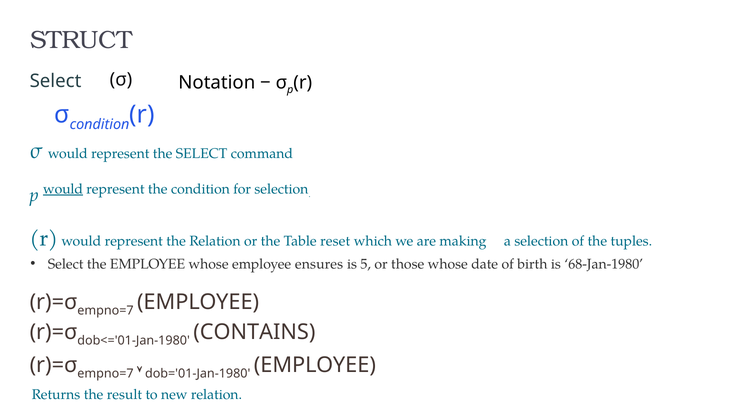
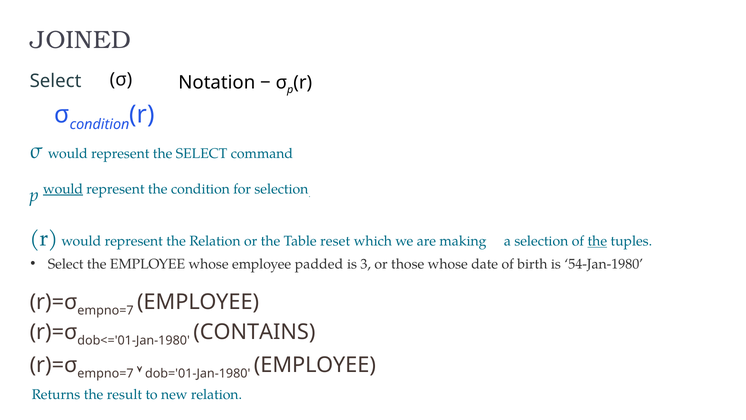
STRUCT: STRUCT -> JOINED
the at (597, 241) underline: none -> present
ensures: ensures -> padded
5: 5 -> 3
68-Jan-1980: 68-Jan-1980 -> 54-Jan-1980
